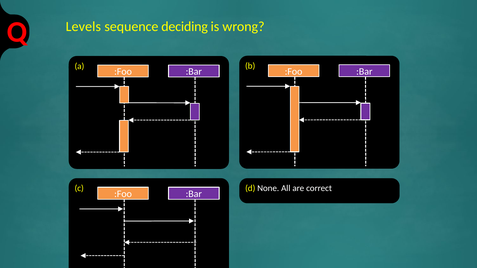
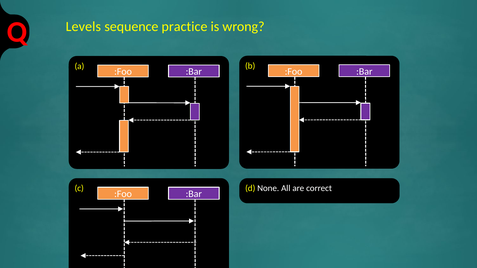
deciding: deciding -> practice
